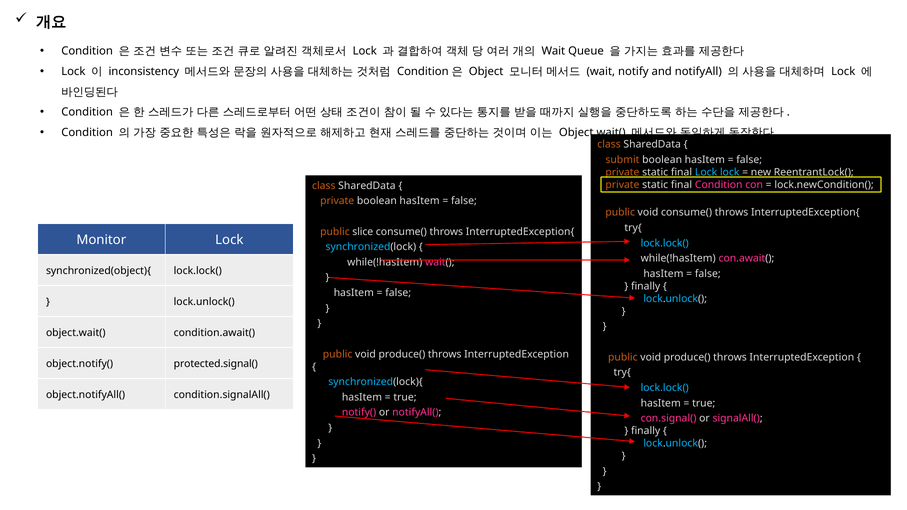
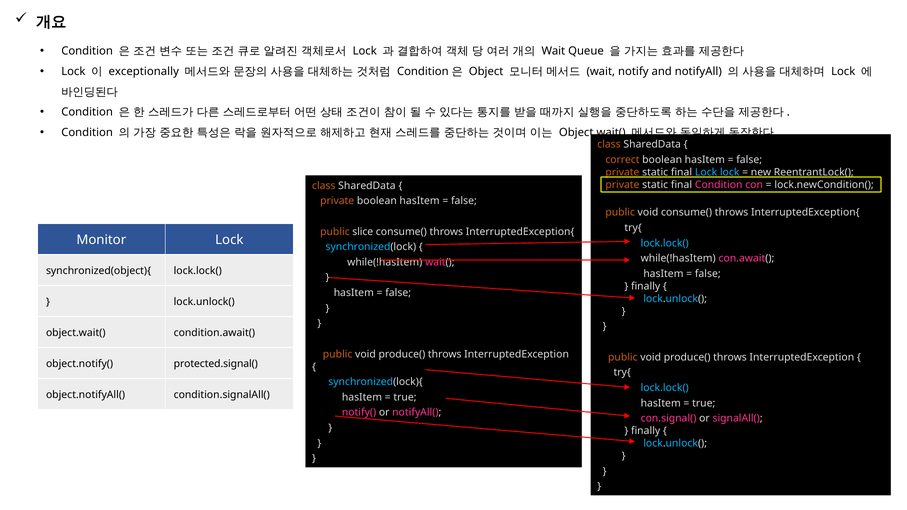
inconsistency: inconsistency -> exceptionally
submit: submit -> correct
